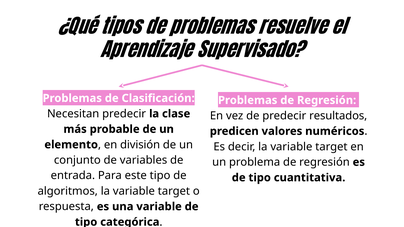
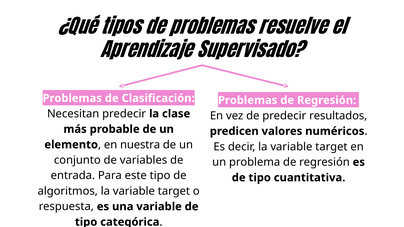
división: división -> nuestra
